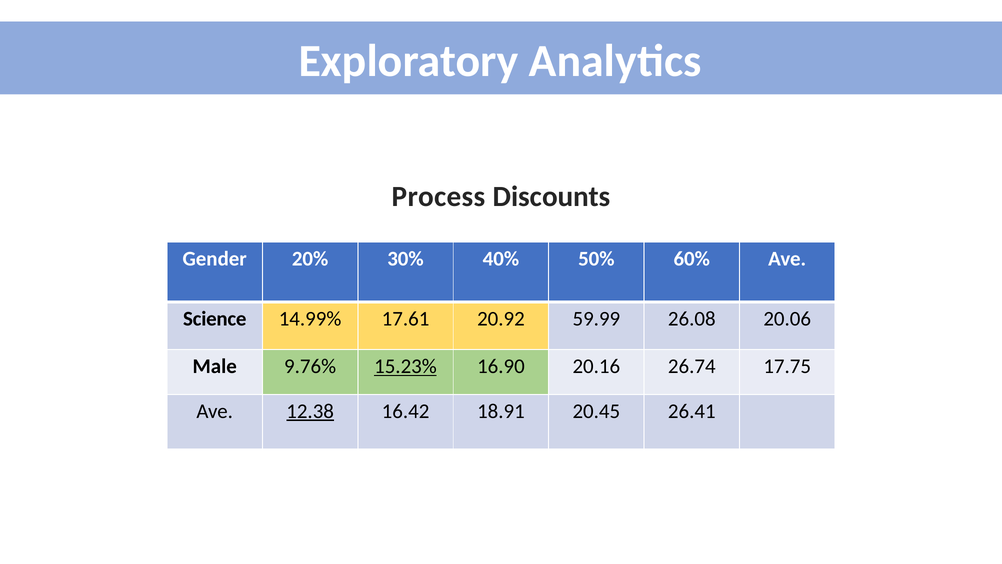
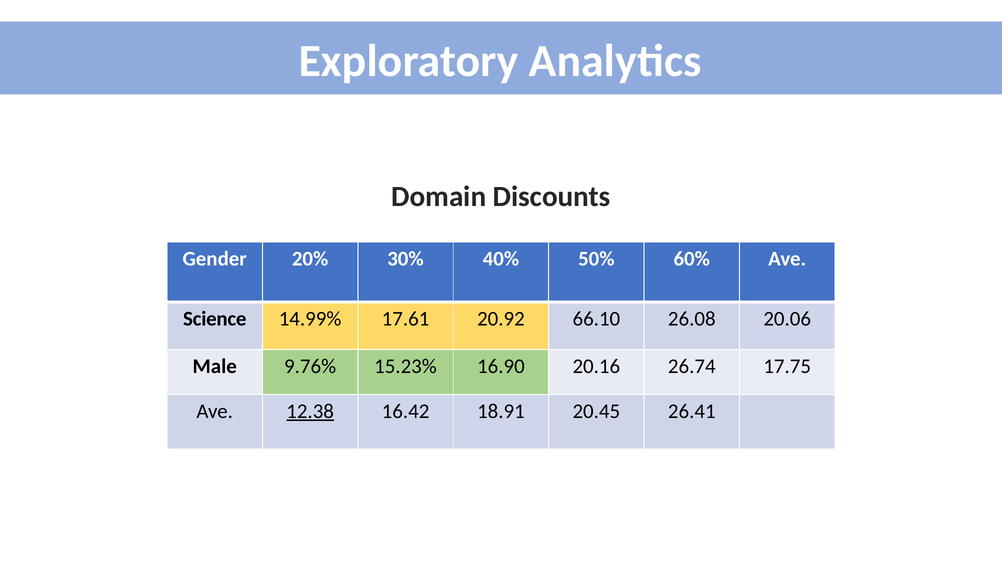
Process: Process -> Domain
59.99: 59.99 -> 66.10
15.23% underline: present -> none
